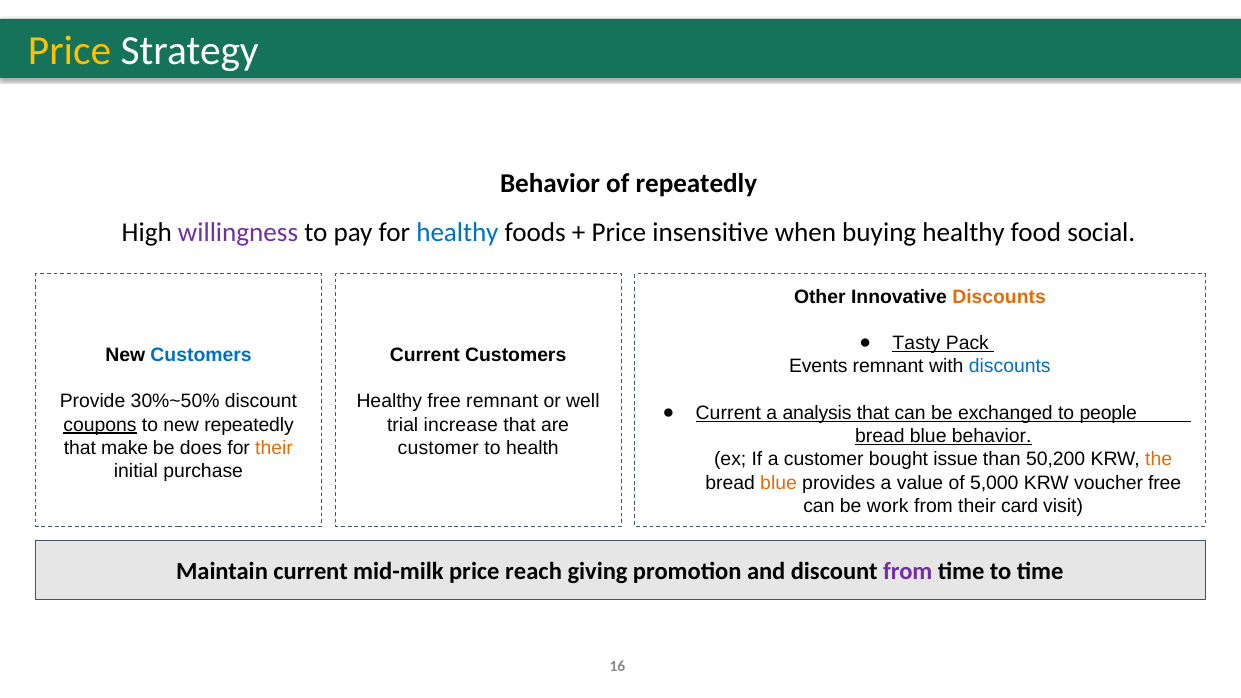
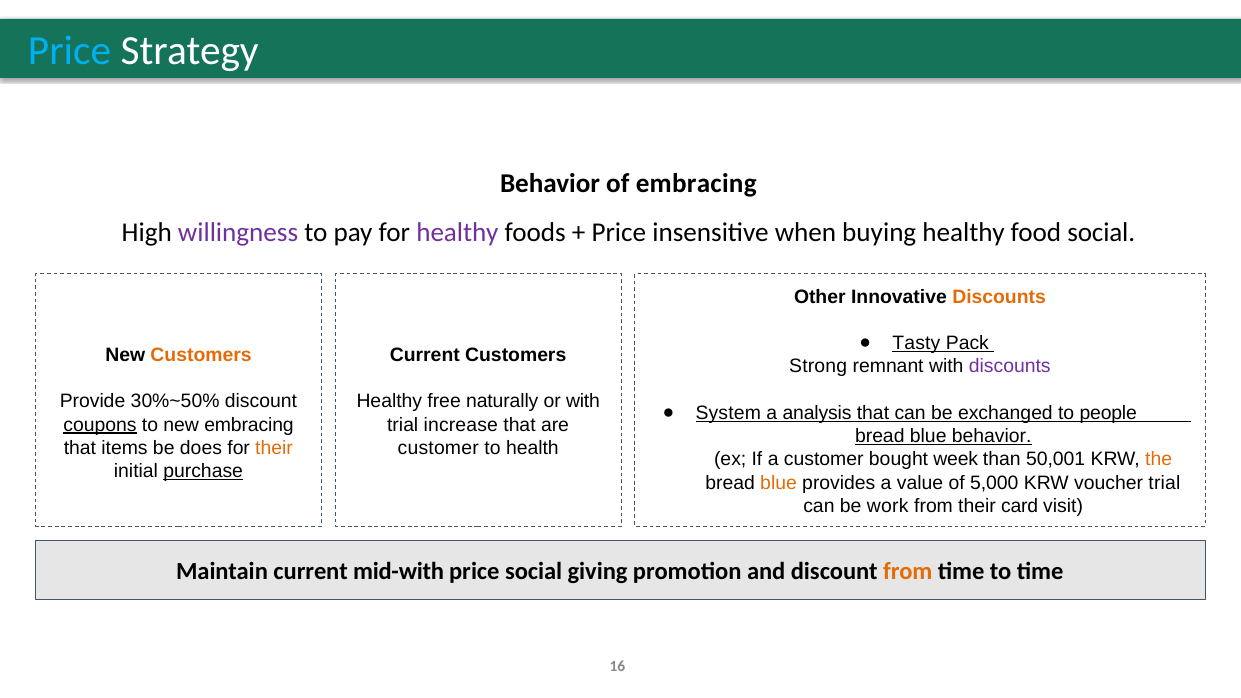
Price at (70, 51) colour: yellow -> light blue
of repeatedly: repeatedly -> embracing
healthy at (457, 233) colour: blue -> purple
Customers at (201, 355) colour: blue -> orange
Events: Events -> Strong
discounts at (1010, 366) colour: blue -> purple
free remnant: remnant -> naturally
or well: well -> with
Current at (728, 413): Current -> System
new repeatedly: repeatedly -> embracing
make: make -> items
issue: issue -> week
50,200: 50,200 -> 50,001
purchase underline: none -> present
voucher free: free -> trial
mid-milk: mid-milk -> mid-with
price reach: reach -> social
from at (908, 572) colour: purple -> orange
